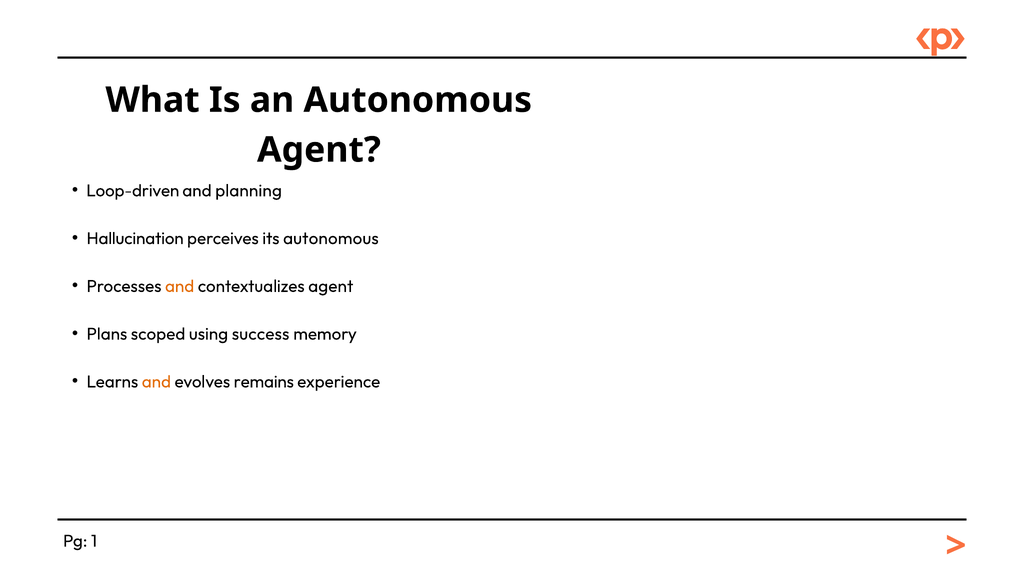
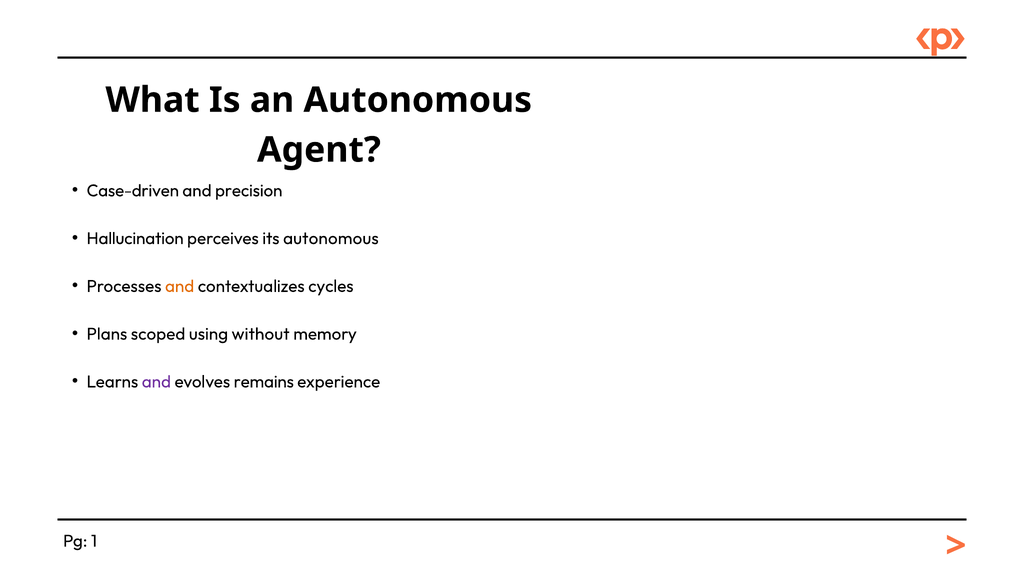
Loop-driven: Loop-driven -> Case-driven
planning: planning -> precision
contextualizes agent: agent -> cycles
success: success -> without
and at (156, 382) colour: orange -> purple
